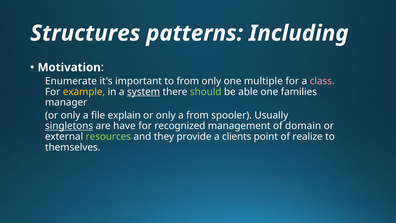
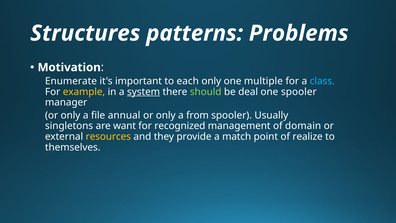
Including: Including -> Problems
to from: from -> each
class colour: pink -> light blue
able: able -> deal
one families: families -> spooler
explain: explain -> annual
singletons underline: present -> none
have: have -> want
resources colour: light green -> yellow
clients: clients -> match
